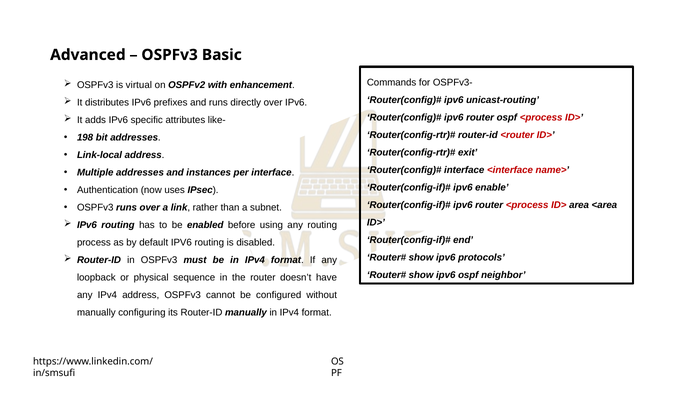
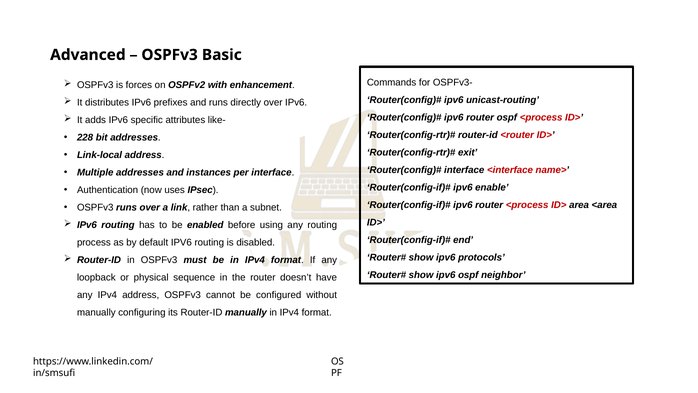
virtual: virtual -> forces
198: 198 -> 228
